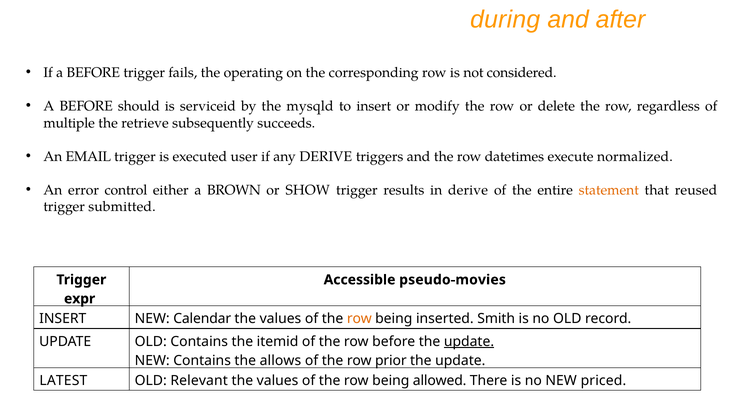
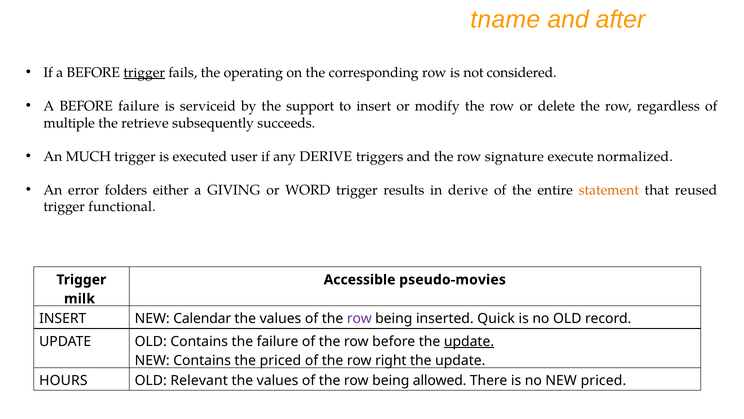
during: during -> tname
trigger at (144, 73) underline: none -> present
BEFORE should: should -> failure
mysqld: mysqld -> support
EMAIL: EMAIL -> MUCH
datetimes: datetimes -> signature
control: control -> folders
BROWN: BROWN -> GIVING
SHOW: SHOW -> WORD
submitted: submitted -> functional
expr: expr -> milk
row at (359, 319) colour: orange -> purple
Smith: Smith -> Quick
the itemid: itemid -> failure
the allows: allows -> priced
prior: prior -> right
LATEST: LATEST -> HOURS
